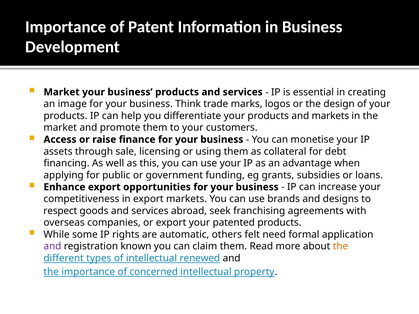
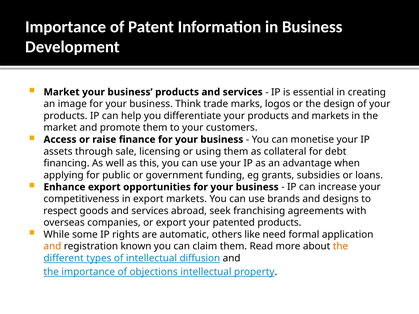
felt: felt -> like
and at (52, 247) colour: purple -> orange
renewed: renewed -> diffusion
concerned: concerned -> objections
